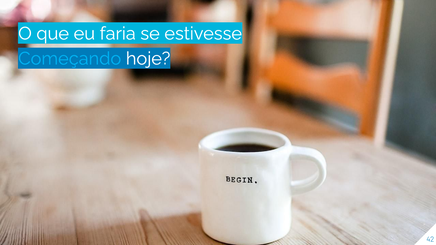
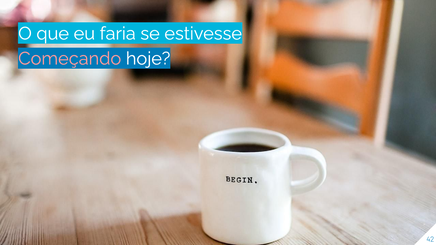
Começando colour: light blue -> pink
